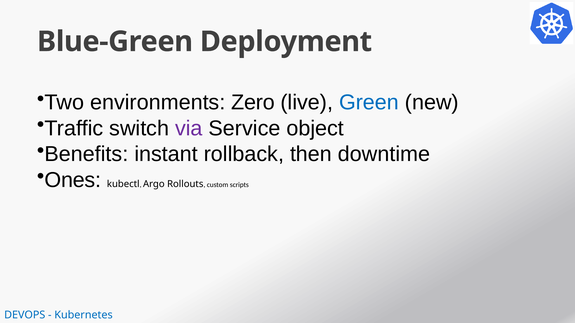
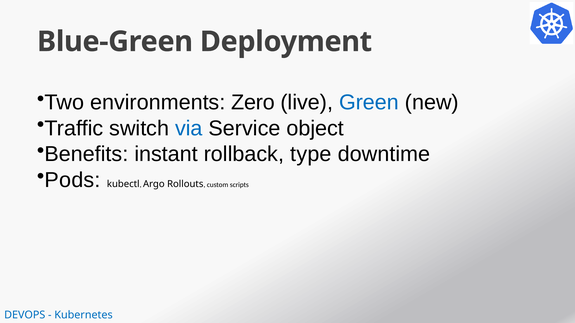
via colour: purple -> blue
then: then -> type
Ones: Ones -> Pods
